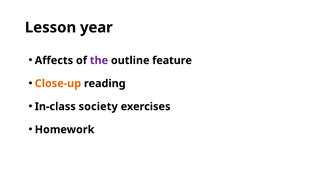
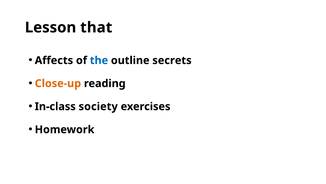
year: year -> that
the colour: purple -> blue
feature: feature -> secrets
